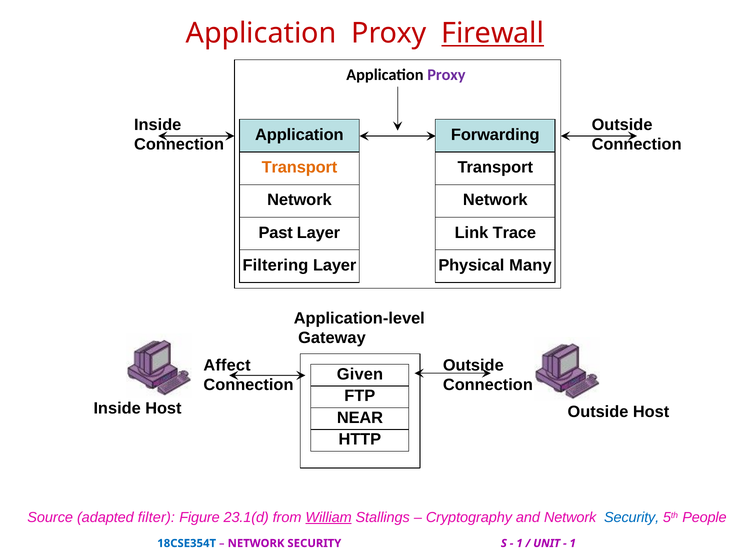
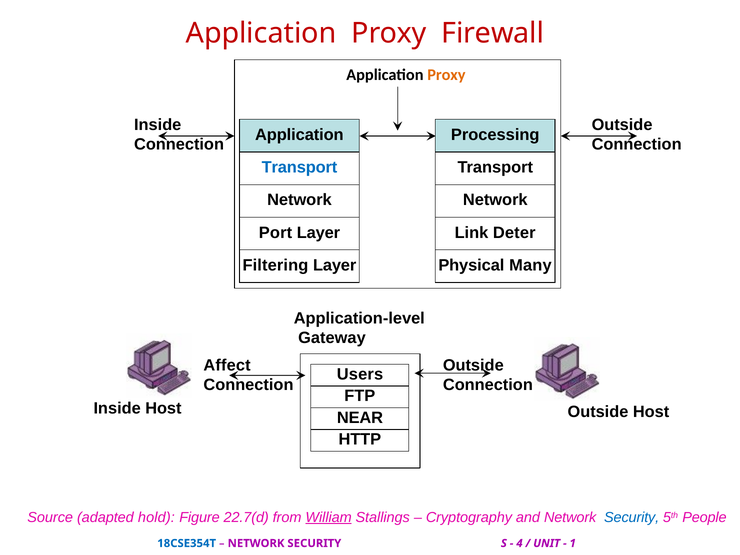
Firewall underline: present -> none
Proxy at (446, 75) colour: purple -> orange
Forwarding: Forwarding -> Processing
Transport at (299, 167) colour: orange -> blue
Past: Past -> Port
Trace: Trace -> Deter
Given: Given -> Users
filter: filter -> hold
23.1(d: 23.1(d -> 22.7(d
1 at (519, 543): 1 -> 4
